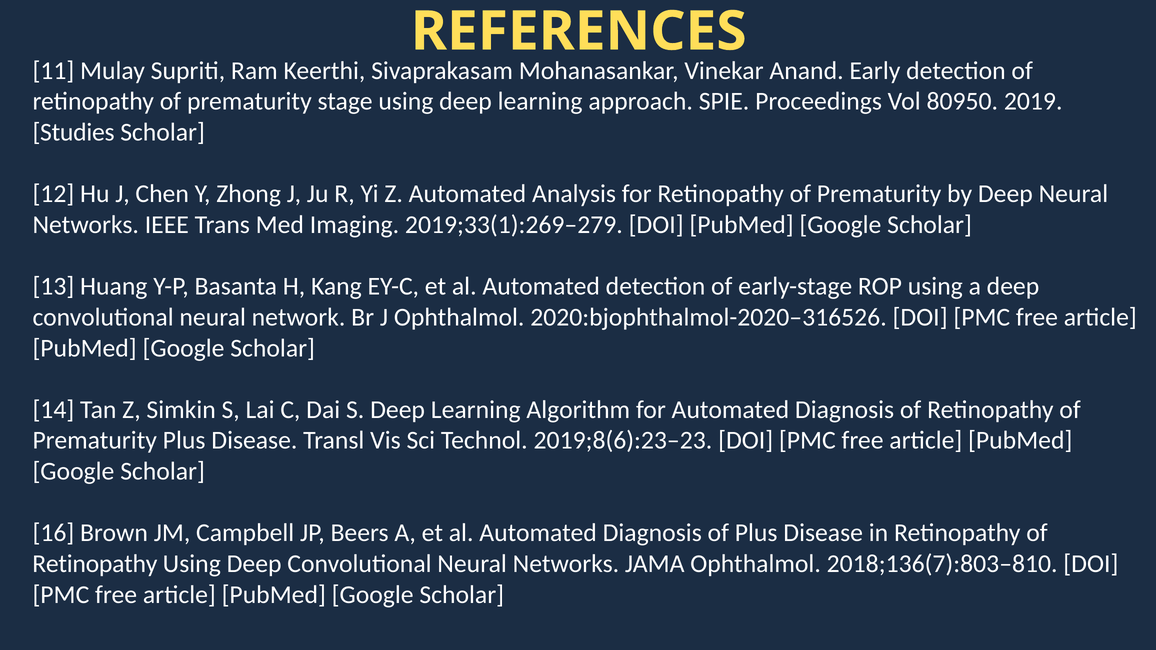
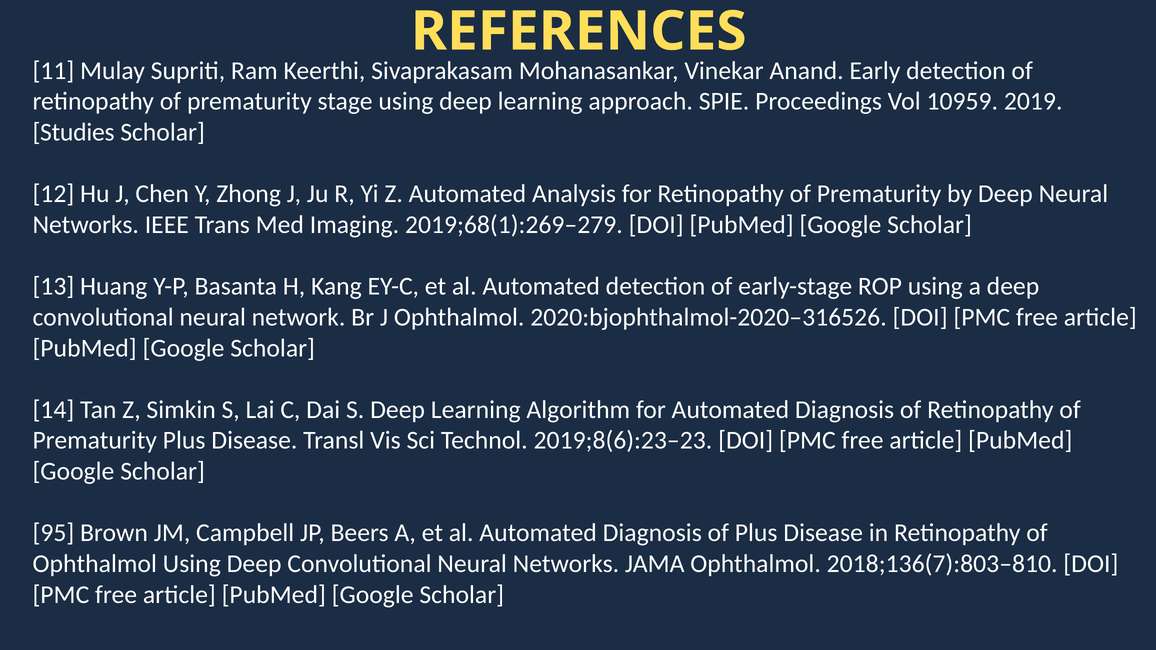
80950: 80950 -> 10959
2019;33(1):269–279: 2019;33(1):269–279 -> 2019;68(1):269–279
16: 16 -> 95
Retinopathy at (95, 564): Retinopathy -> Ophthalmol
